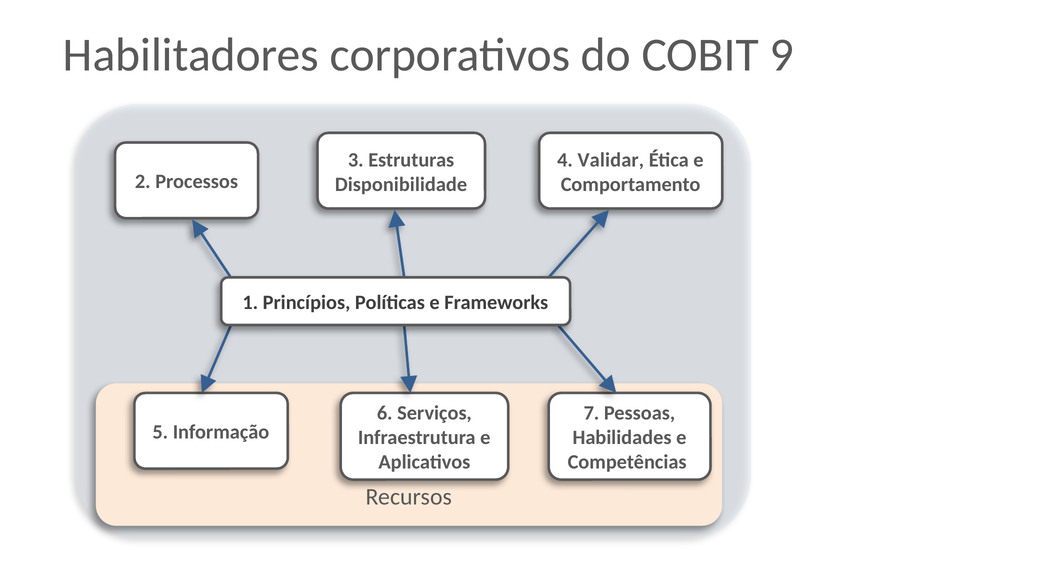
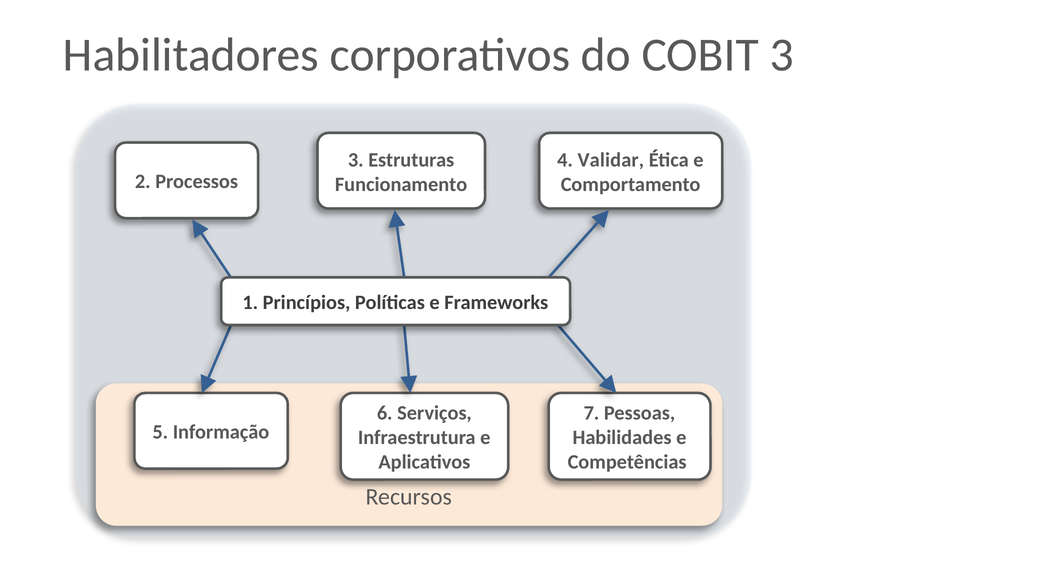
COBIT 9: 9 -> 3
Disponibilidade: Disponibilidade -> Funcionamento
